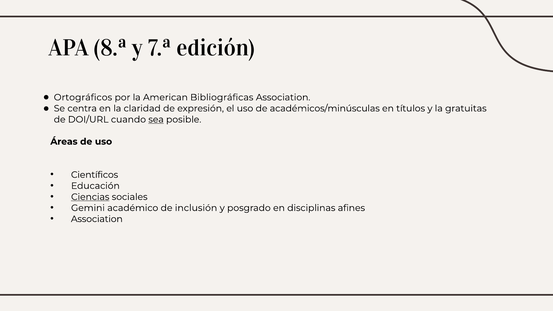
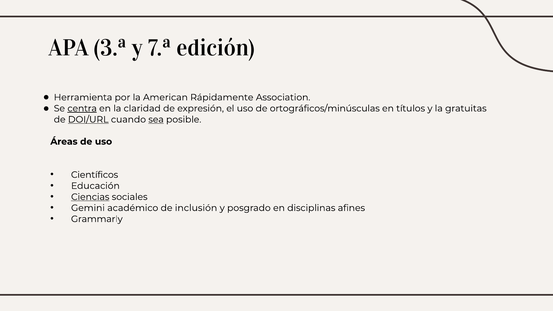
8.ª: 8.ª -> 3.ª
Ortográficos: Ortográficos -> Herramienta
Bibliográficas: Bibliográficas -> Rápidamente
centra underline: none -> present
académicos/minúsculas: académicos/minúsculas -> ortográficos/minúsculas
DOI/URL underline: none -> present
Association at (97, 219): Association -> Grammarly
